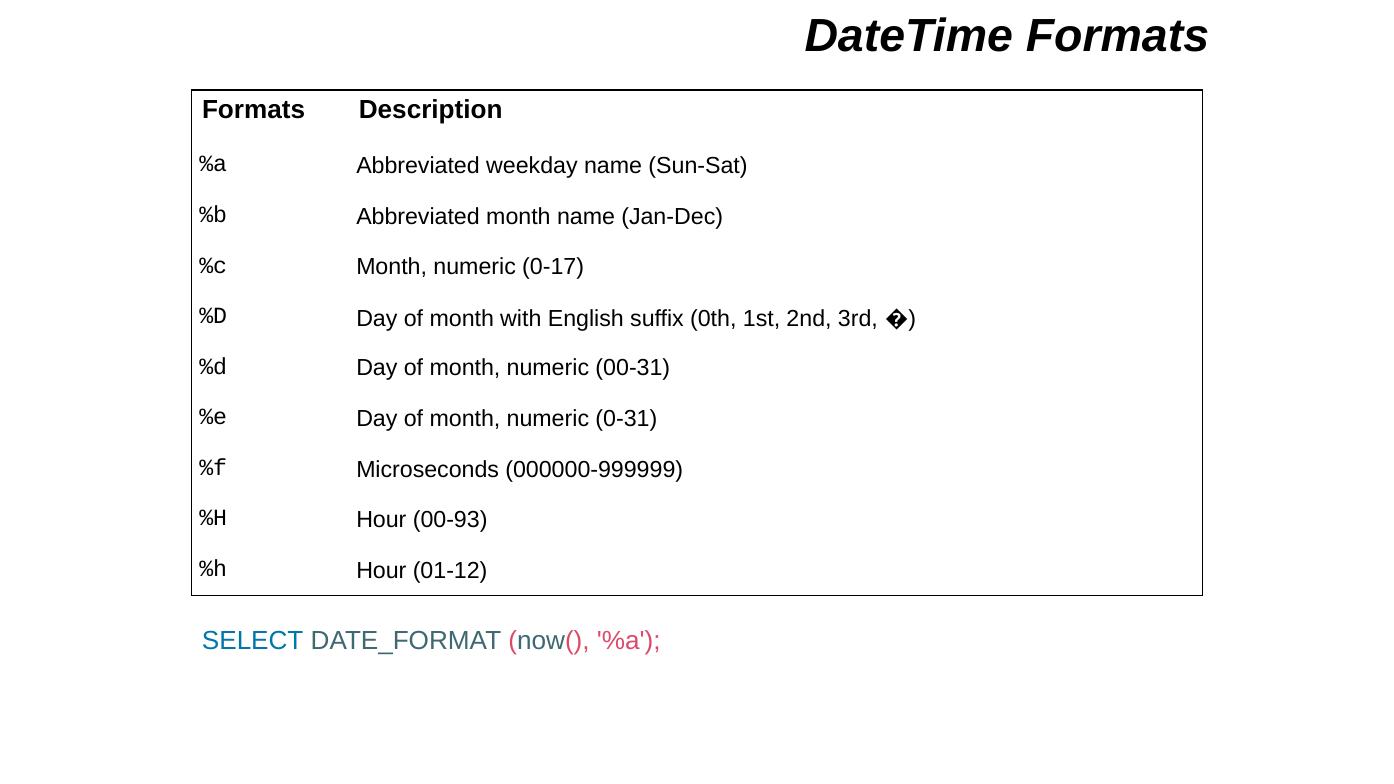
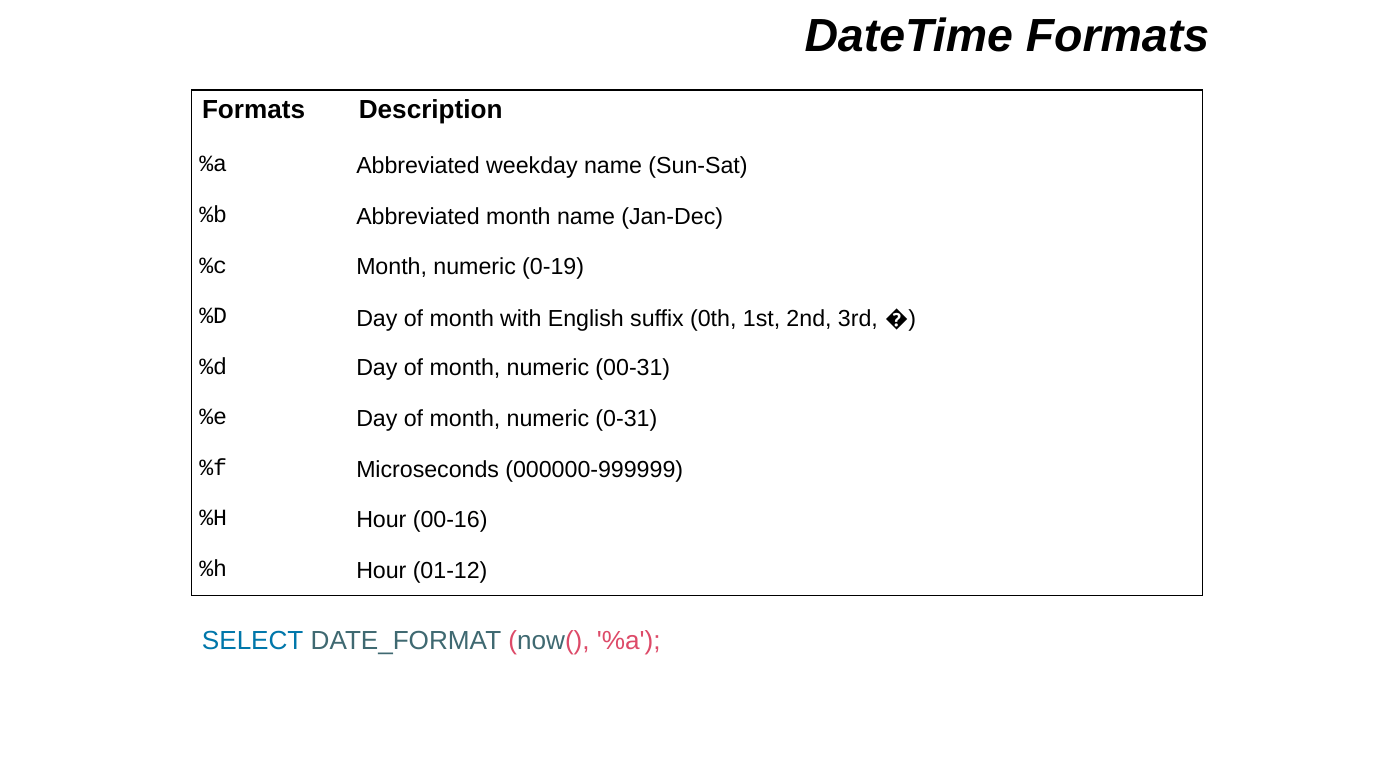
0-17: 0-17 -> 0-19
00-93: 00-93 -> 00-16
